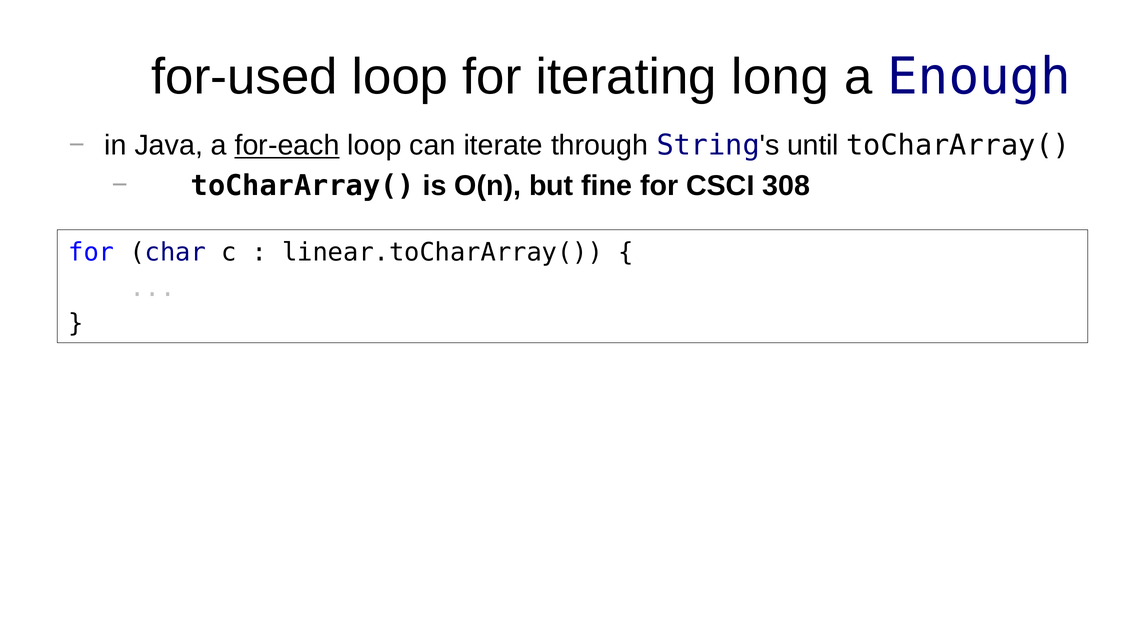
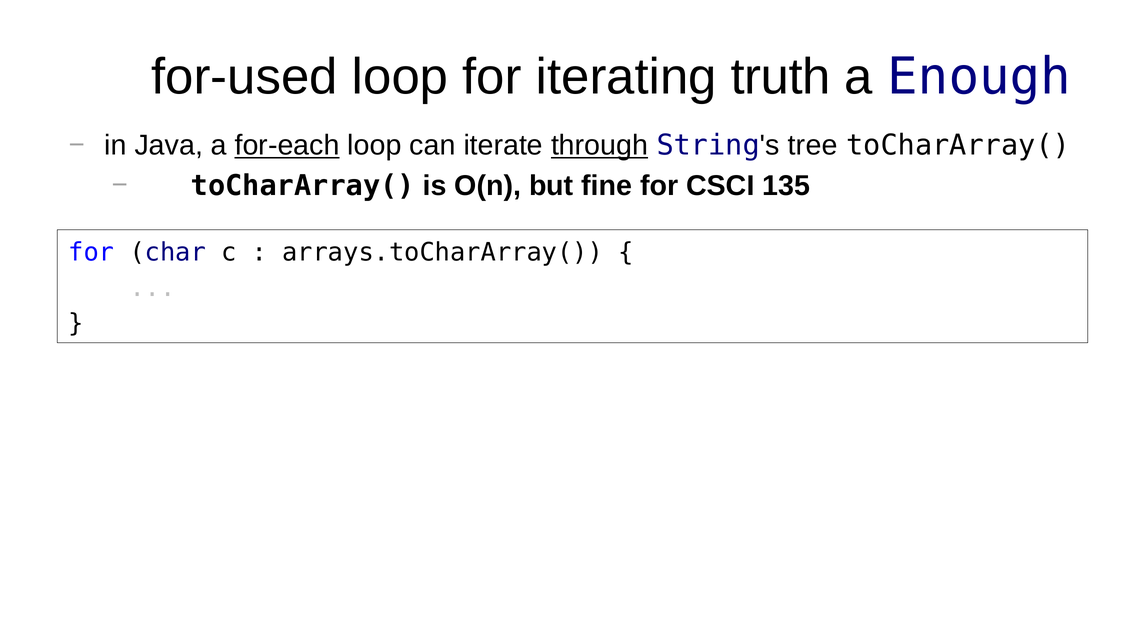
long: long -> truth
through underline: none -> present
until: until -> tree
308: 308 -> 135
linear.toCharArray(: linear.toCharArray( -> arrays.toCharArray(
